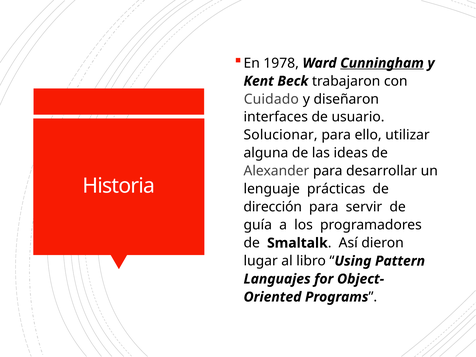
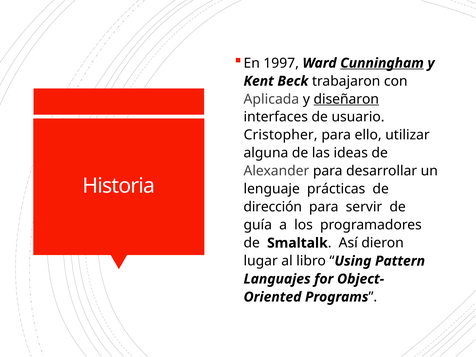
1978: 1978 -> 1997
Cuidado: Cuidado -> Aplicada
diseñaron underline: none -> present
Solucionar: Solucionar -> Cristopher
